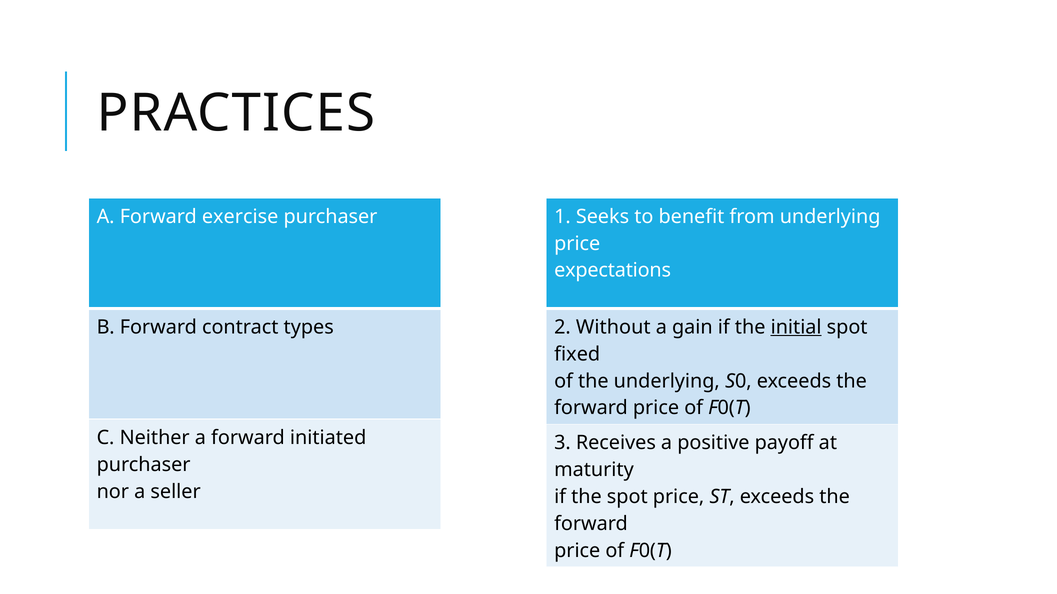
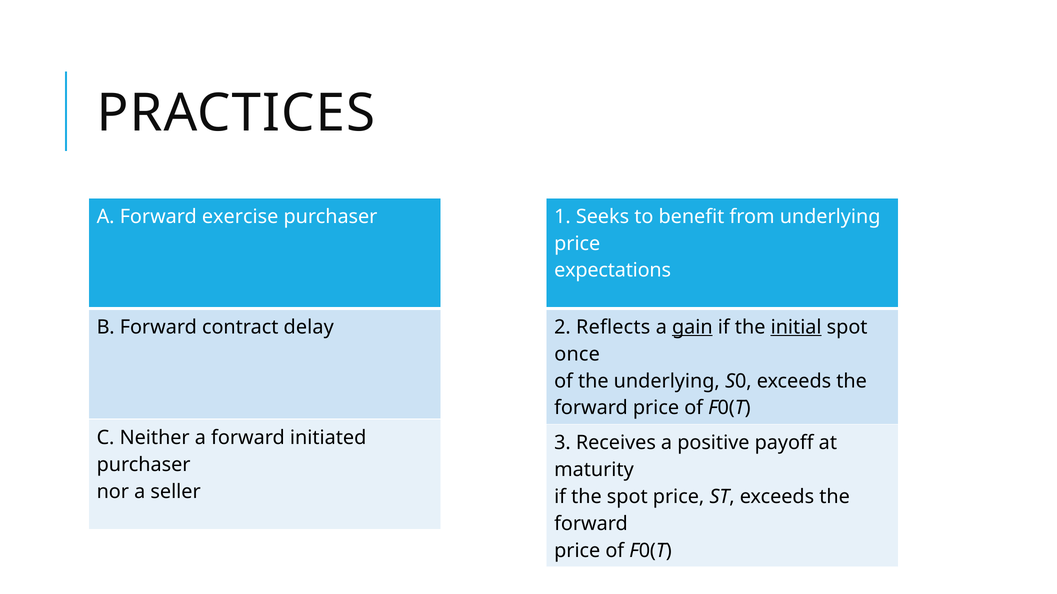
types: types -> delay
Without: Without -> Reflects
gain underline: none -> present
fixed: fixed -> once
